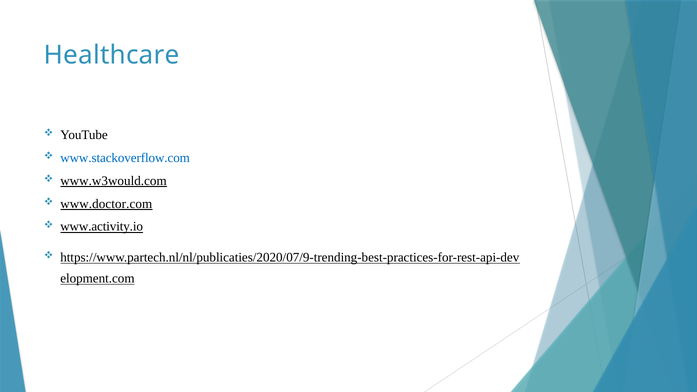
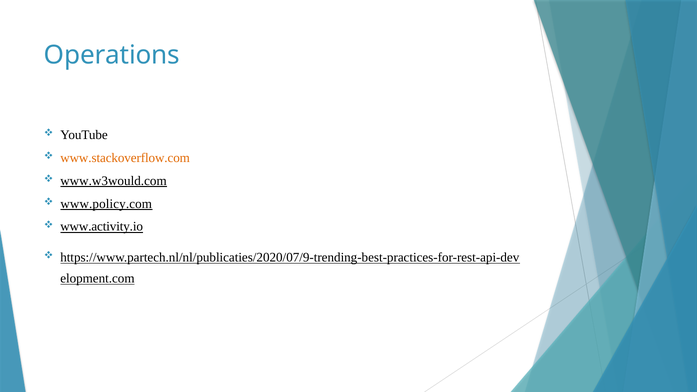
Healthcare: Healthcare -> Operations
www.stackoverflow.com colour: blue -> orange
www.doctor.com: www.doctor.com -> www.policy.com
